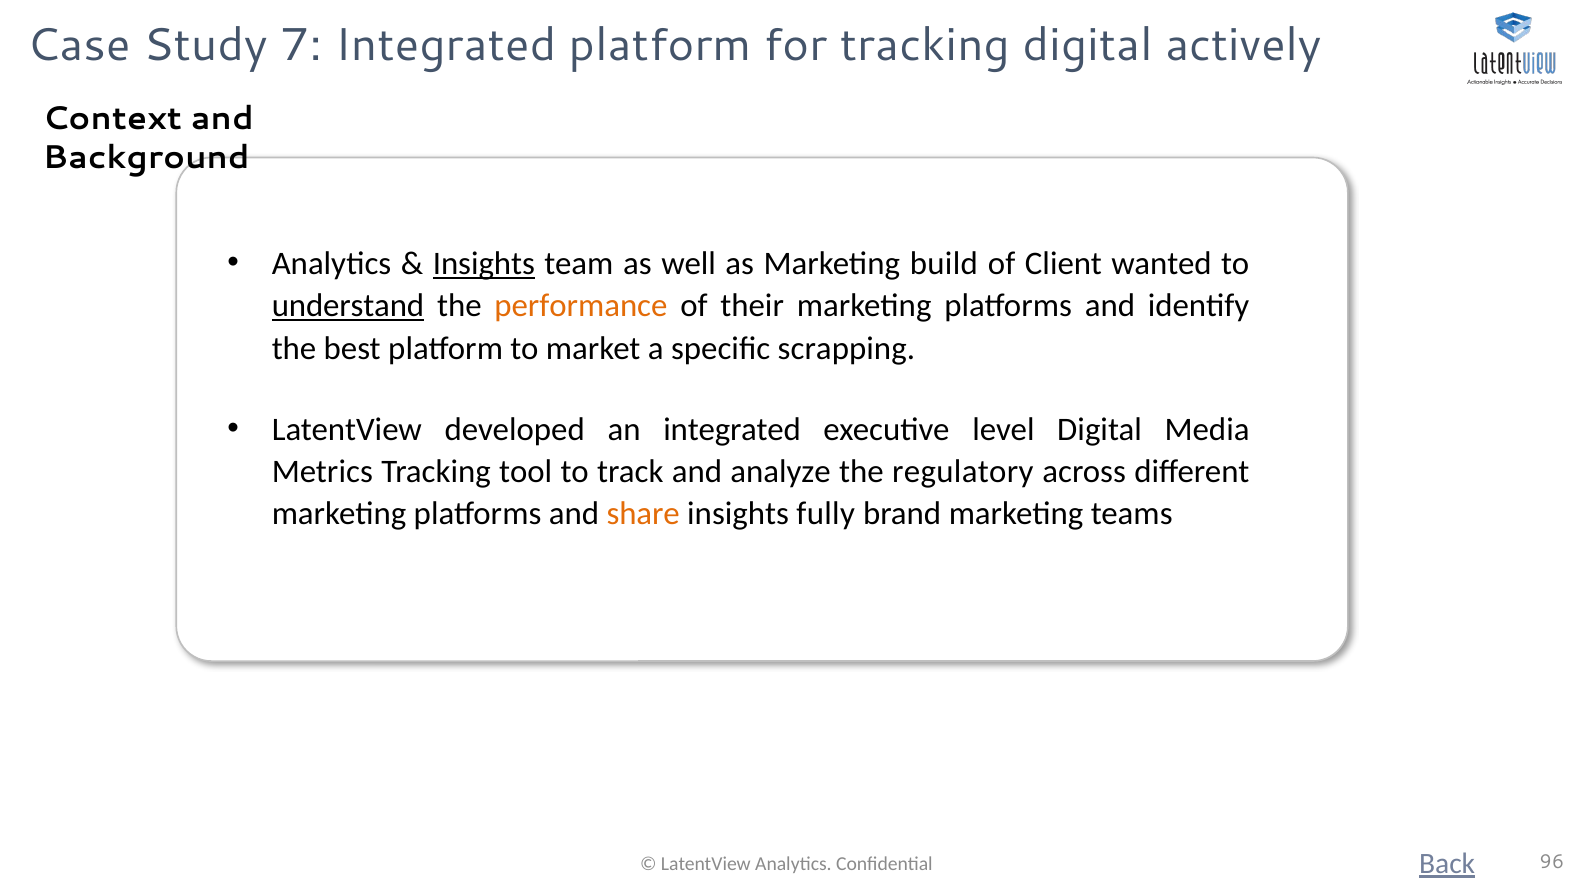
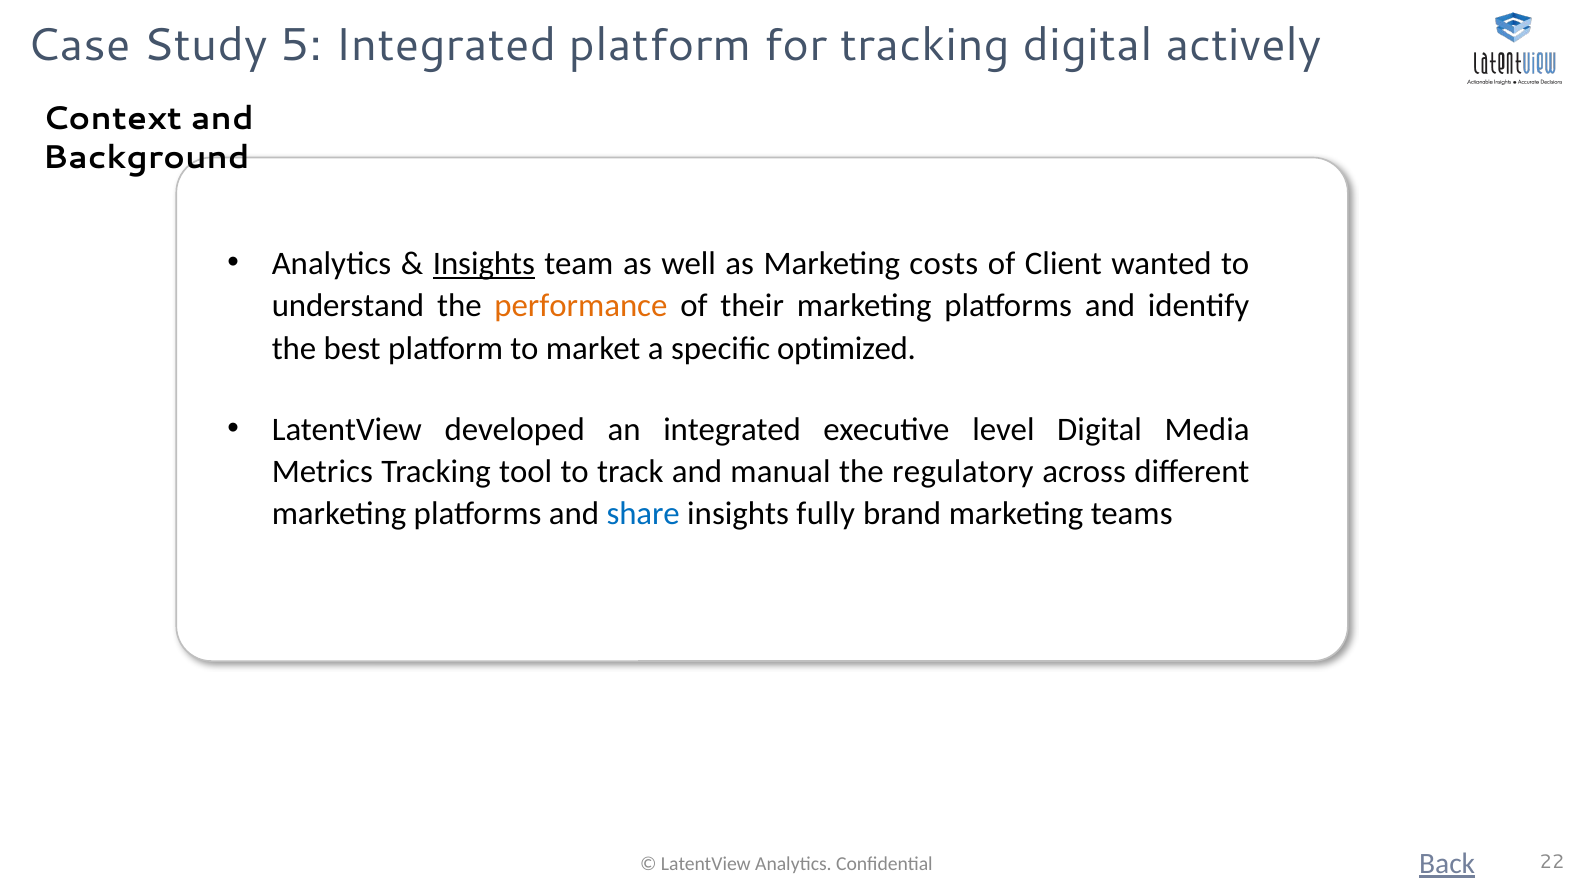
7: 7 -> 5
build: build -> costs
understand underline: present -> none
scrapping: scrapping -> optimized
analyze: analyze -> manual
share colour: orange -> blue
96: 96 -> 22
